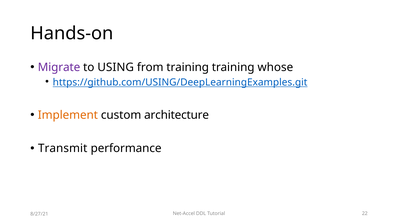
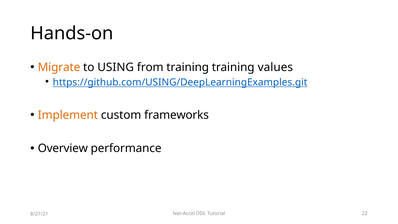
Migrate colour: purple -> orange
whose: whose -> values
architecture: architecture -> frameworks
Transmit: Transmit -> Overview
